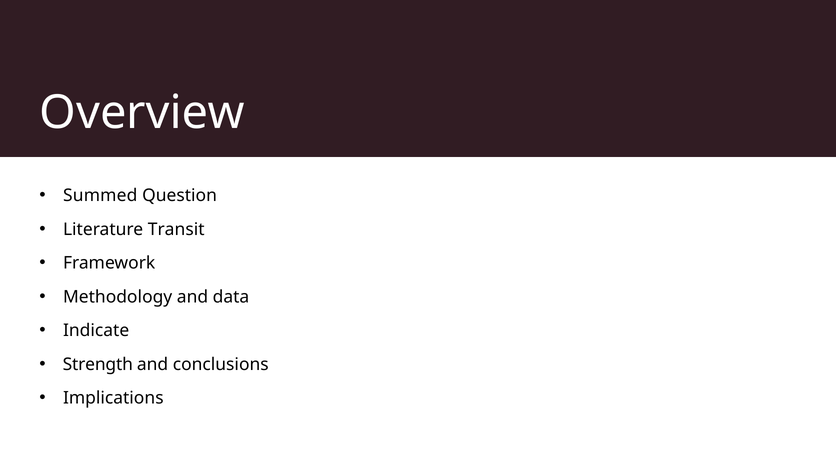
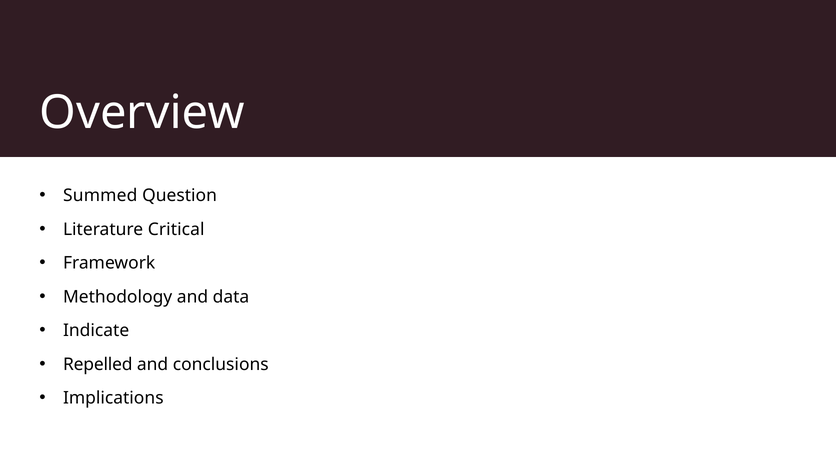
Transit: Transit -> Critical
Strength: Strength -> Repelled
